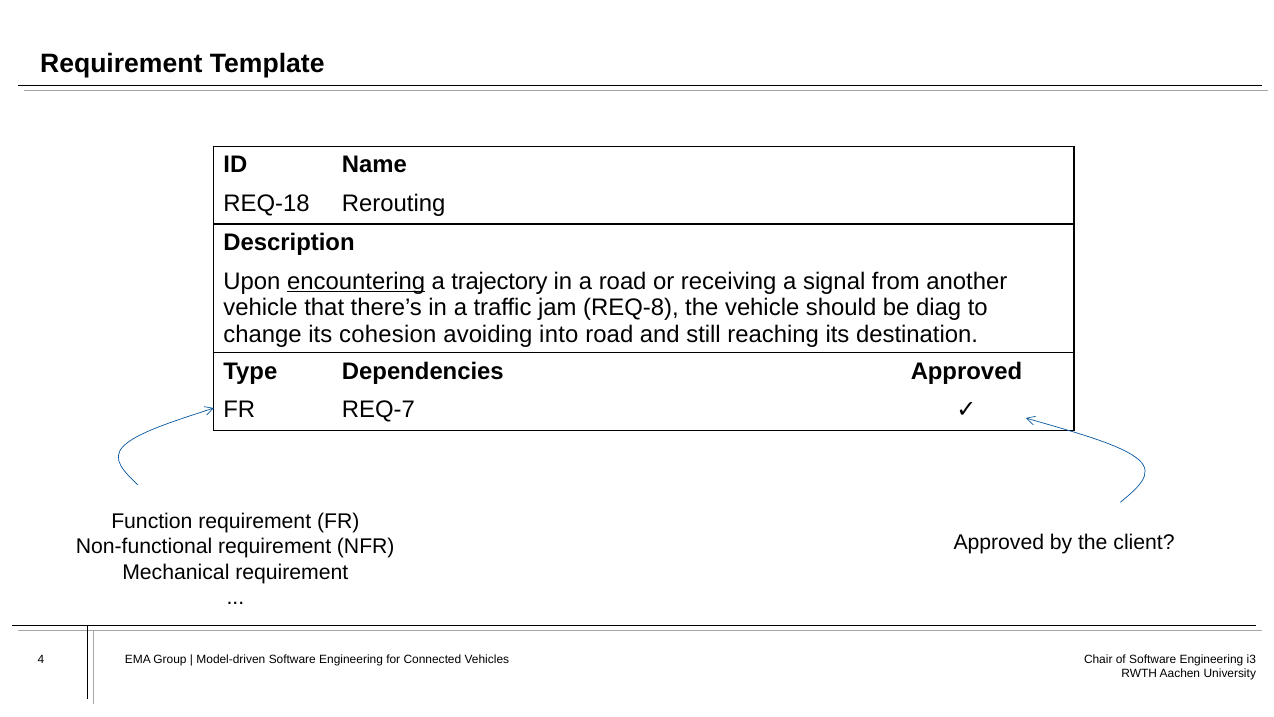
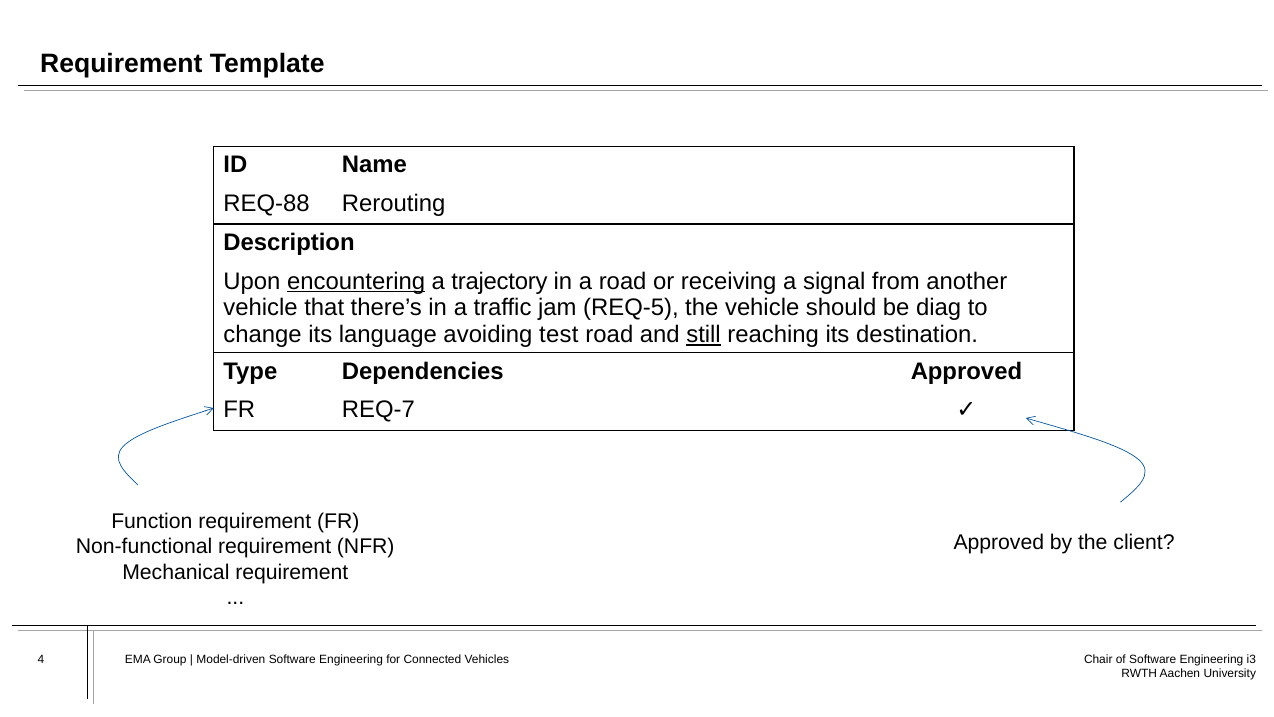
REQ-18: REQ-18 -> REQ-88
REQ-8: REQ-8 -> REQ-5
cohesion: cohesion -> language
into: into -> test
still underline: none -> present
